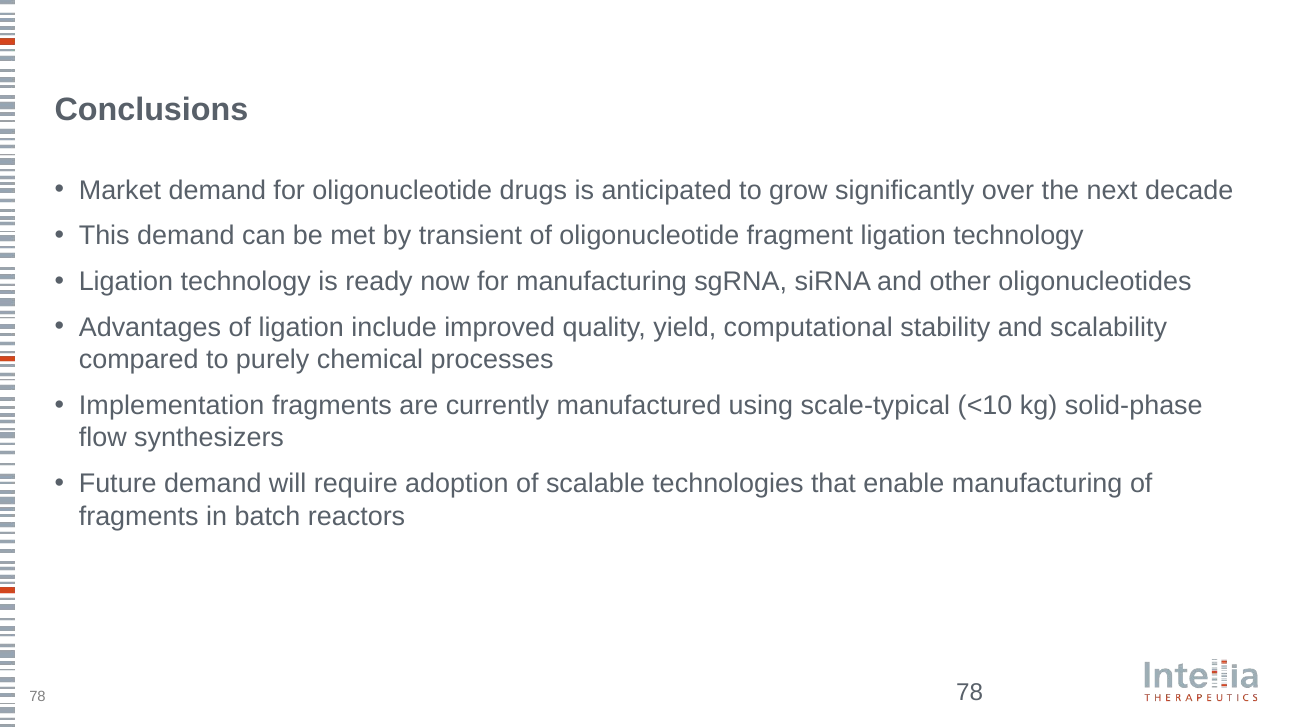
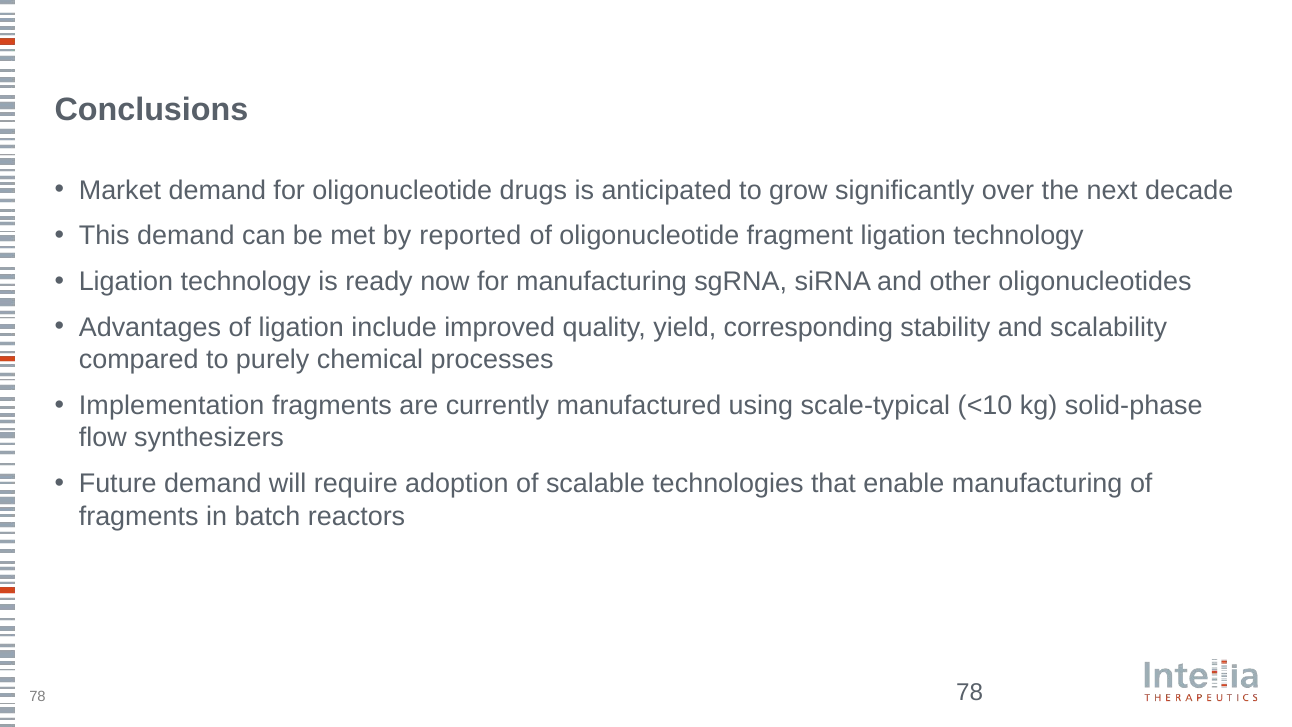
transient: transient -> reported
computational: computational -> corresponding
